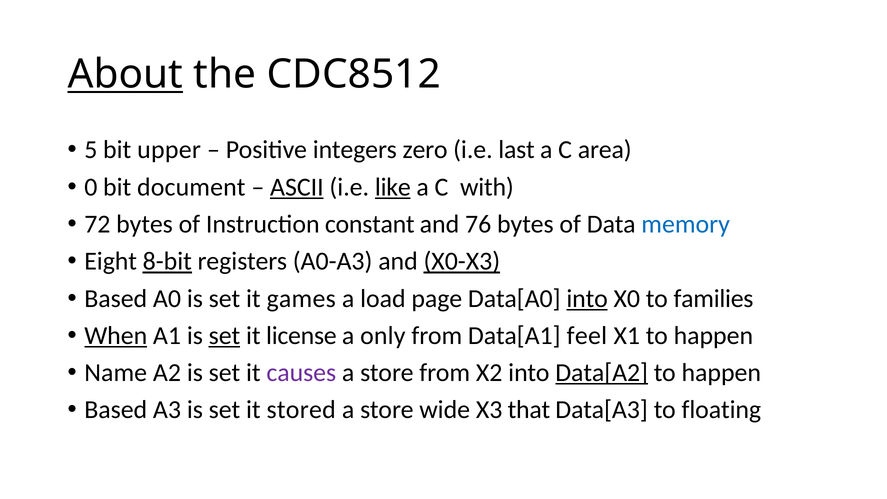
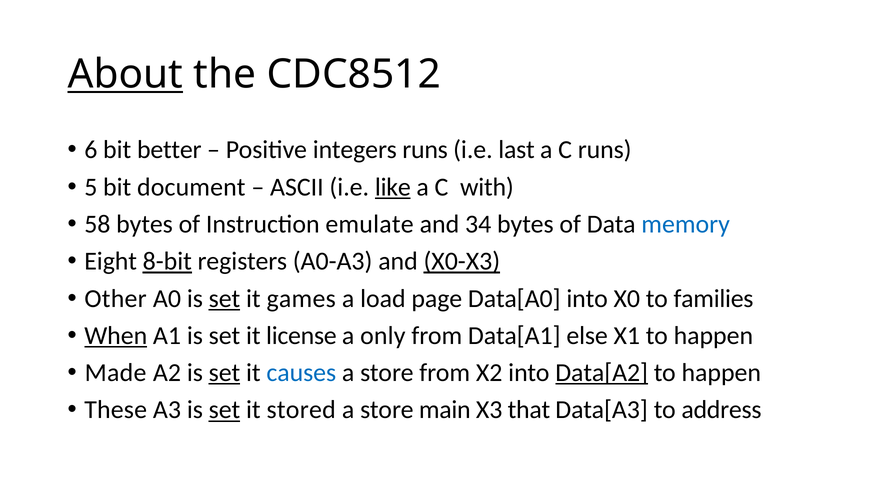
5: 5 -> 6
upper: upper -> better
integers zero: zero -> runs
C area: area -> runs
0: 0 -> 5
ASCII underline: present -> none
72: 72 -> 58
constant: constant -> emulate
76: 76 -> 34
Based at (116, 298): Based -> Other
set at (224, 298) underline: none -> present
into at (587, 298) underline: present -> none
set at (224, 336) underline: present -> none
feel: feel -> else
Name: Name -> Made
set at (224, 373) underline: none -> present
causes colour: purple -> blue
Based at (116, 410): Based -> These
set at (224, 410) underline: none -> present
wide: wide -> main
floating: floating -> address
